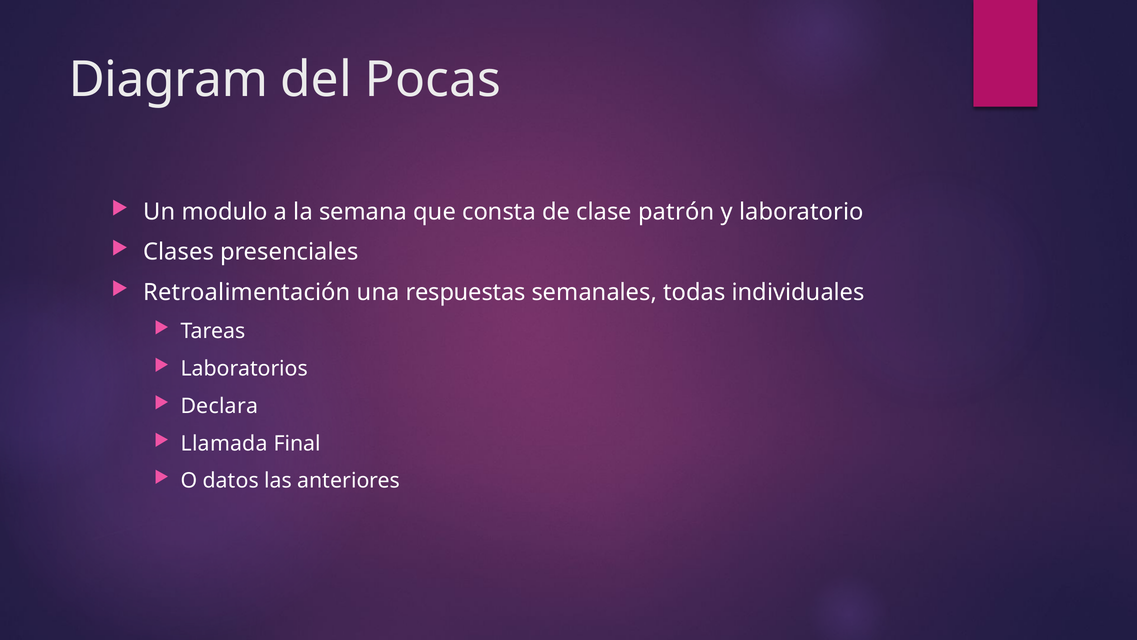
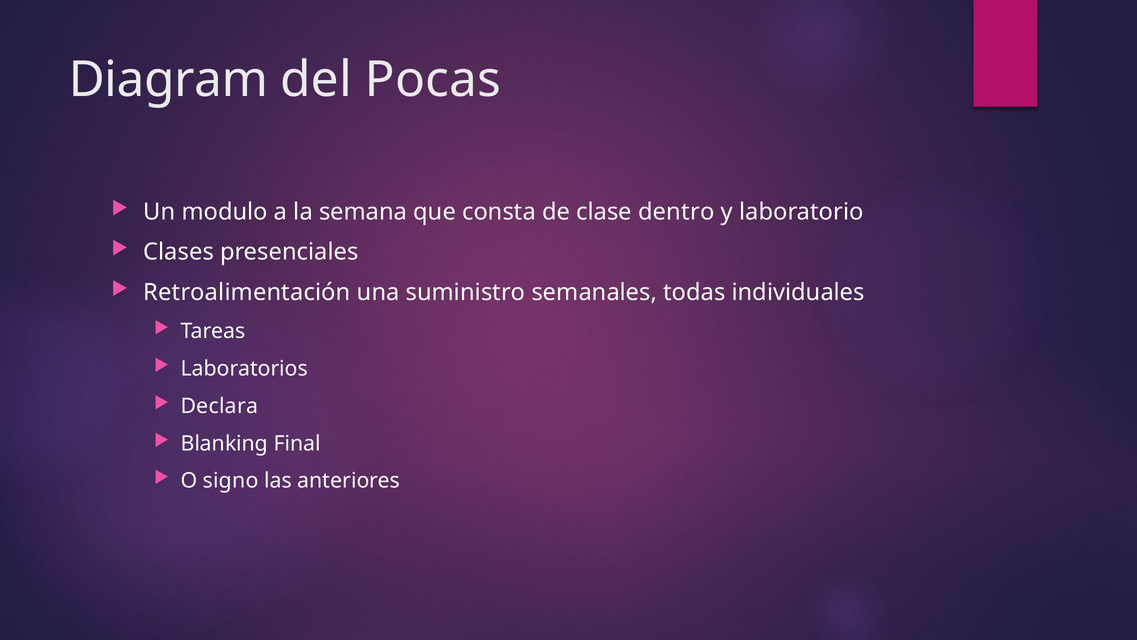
patrón: patrón -> dentro
respuestas: respuestas -> suministro
Llamada: Llamada -> Blanking
datos: datos -> signo
